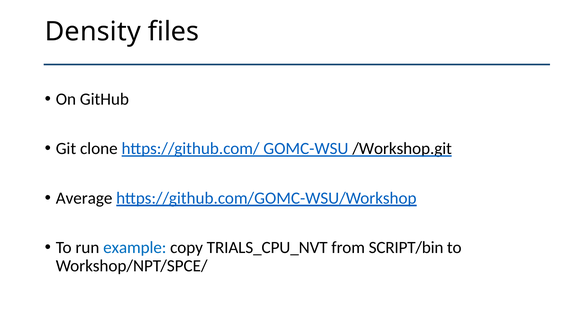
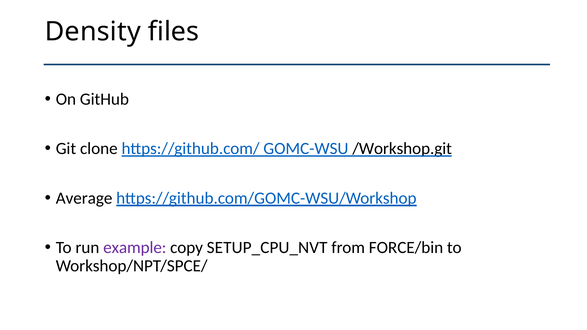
example colour: blue -> purple
TRIALS_CPU_NVT: TRIALS_CPU_NVT -> SETUP_CPU_NVT
SCRIPT/bin: SCRIPT/bin -> FORCE/bin
